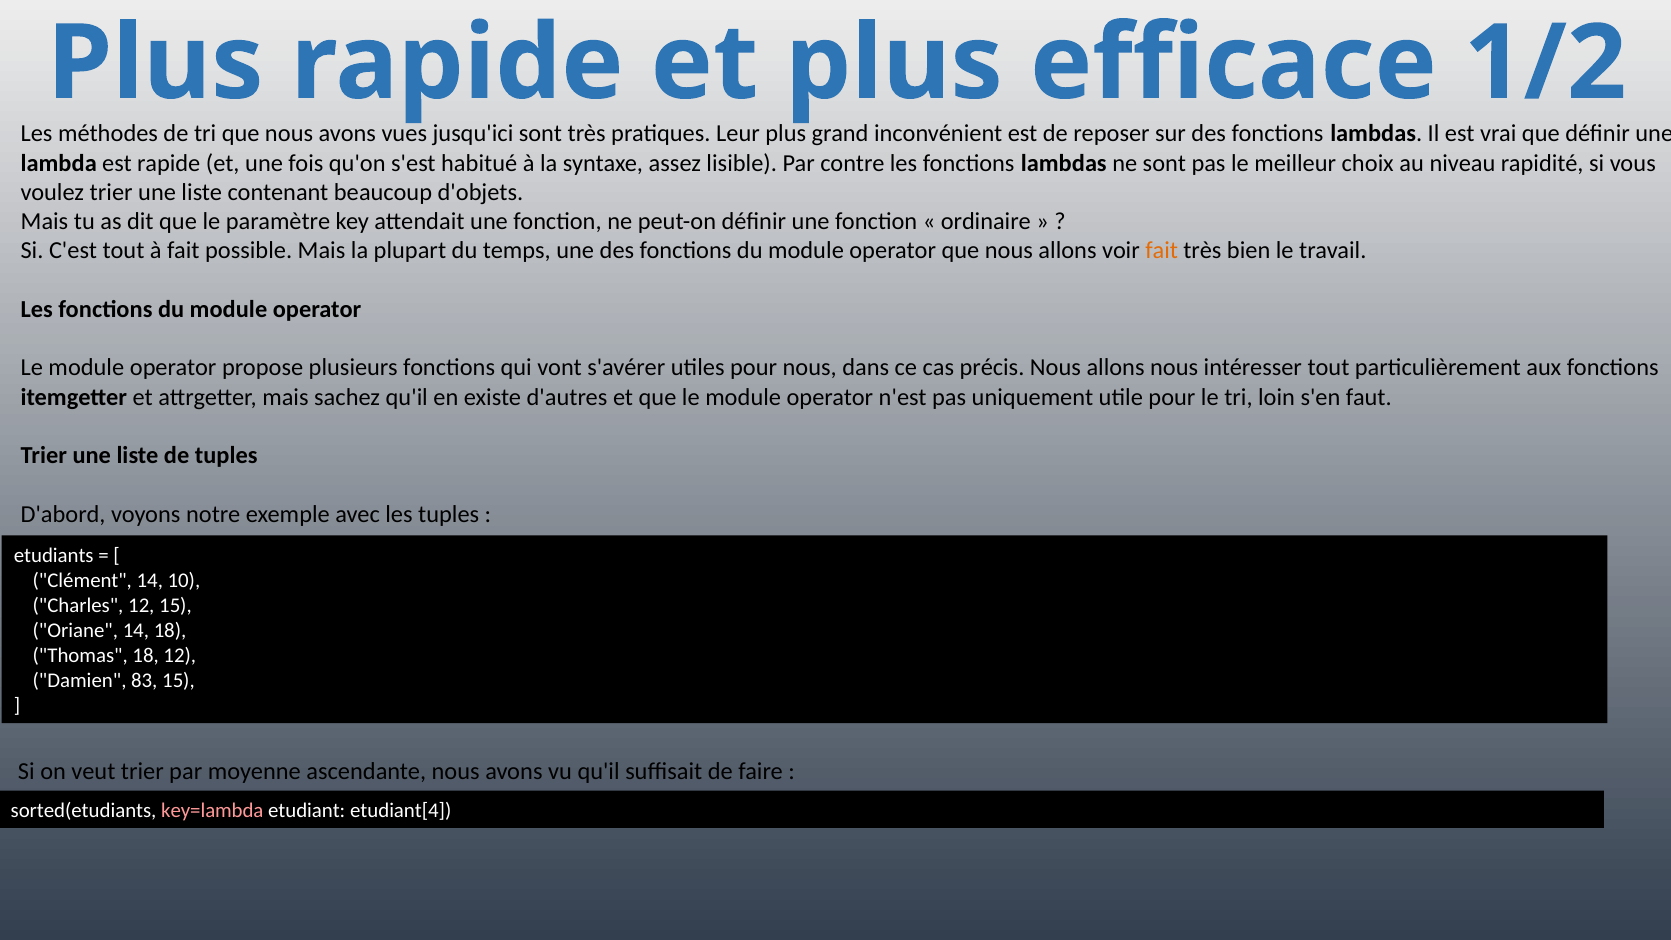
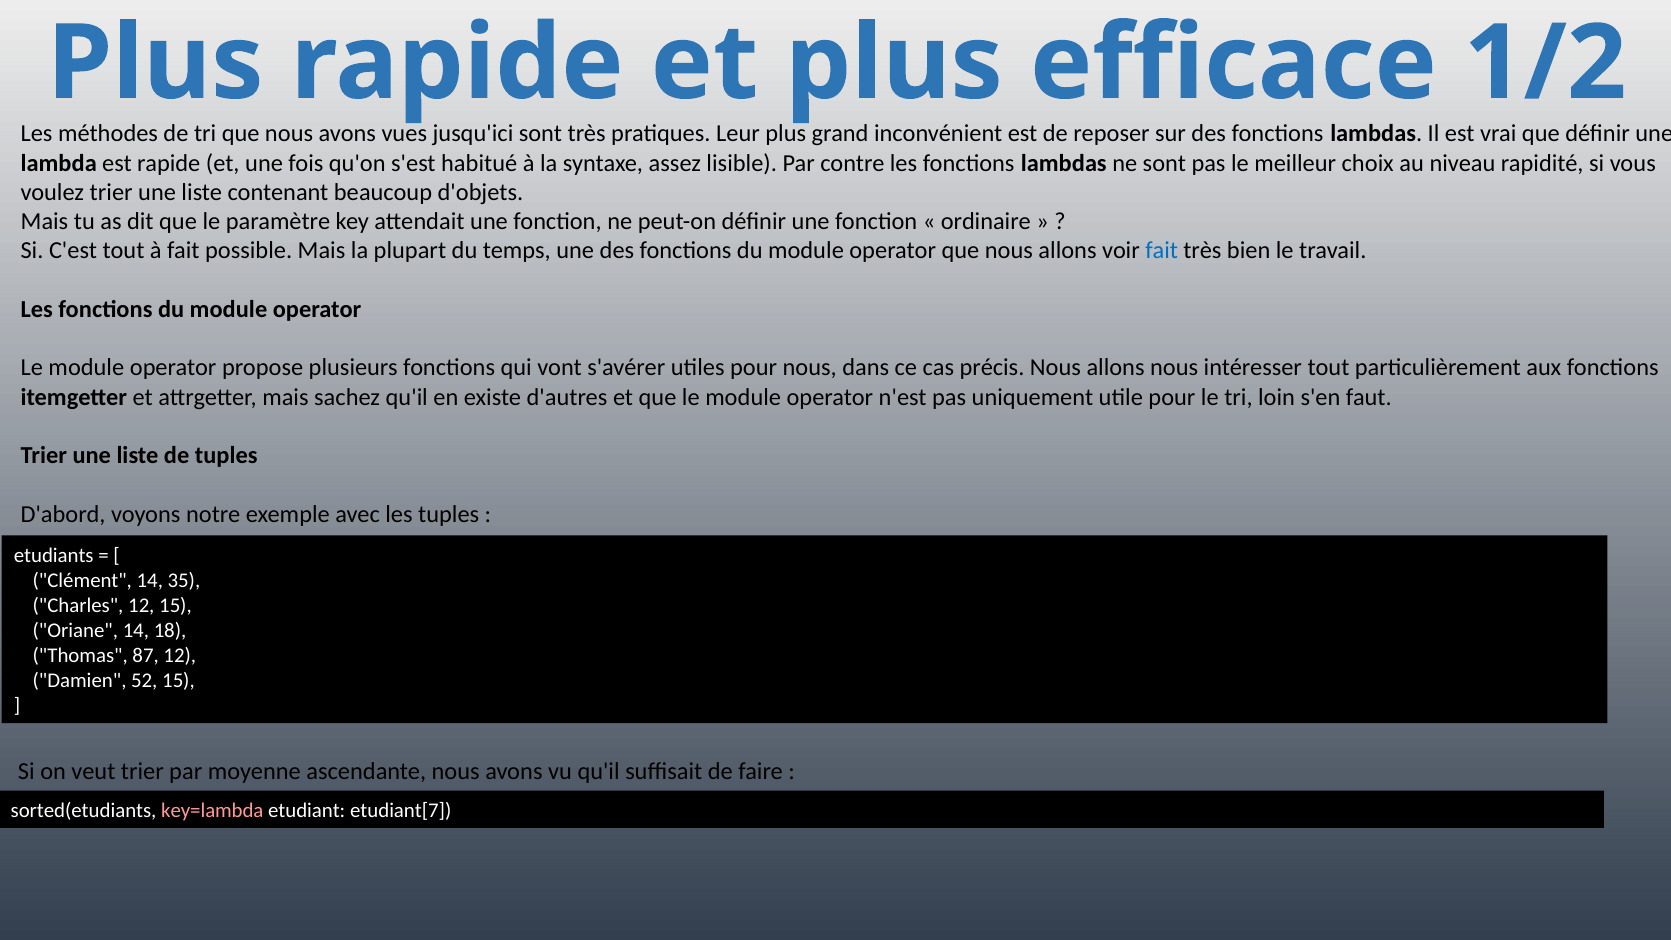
fait at (1162, 251) colour: orange -> blue
10: 10 -> 35
Thomas 18: 18 -> 87
83: 83 -> 52
etudiant[4: etudiant[4 -> etudiant[7
